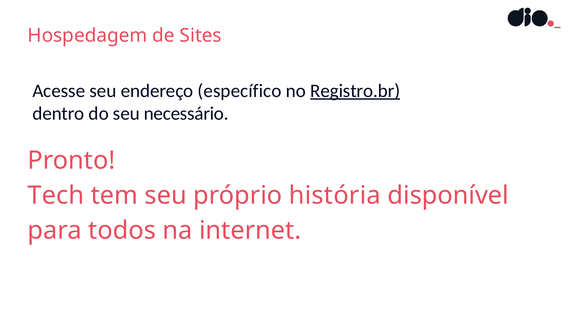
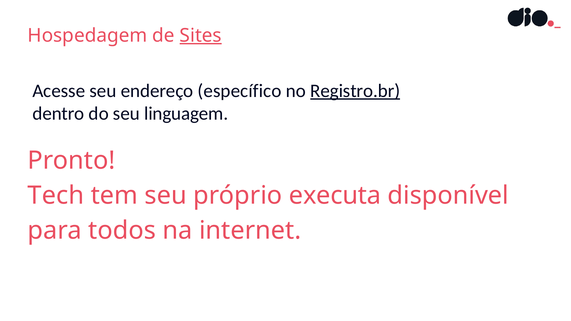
Sites underline: none -> present
necessário: necessário -> linguagem
história: história -> executa
